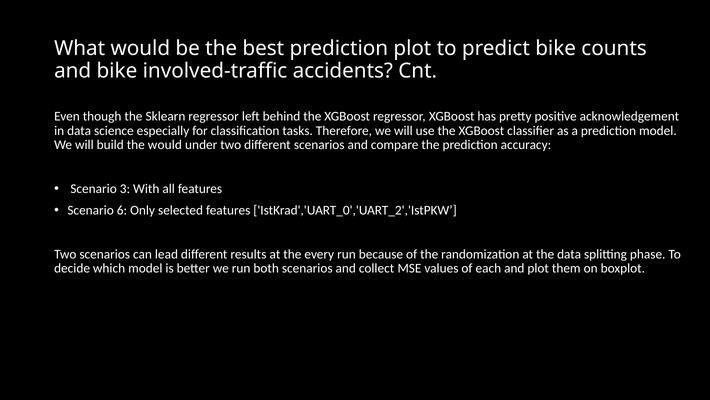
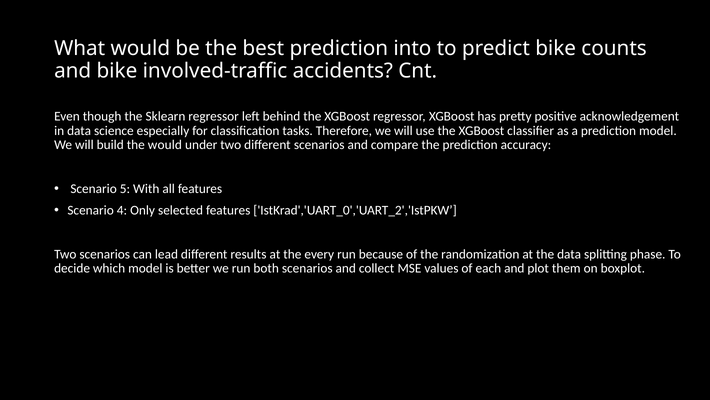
prediction plot: plot -> into
3: 3 -> 5
6: 6 -> 4
